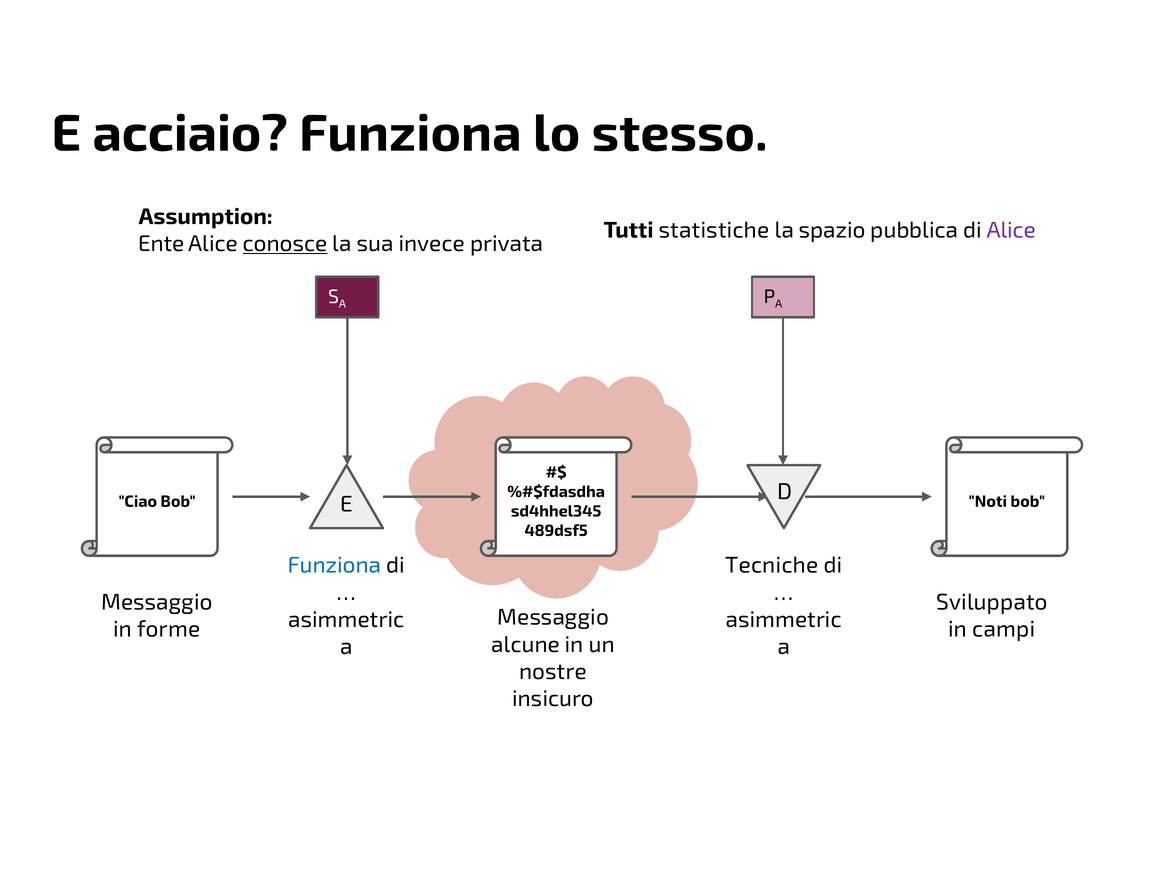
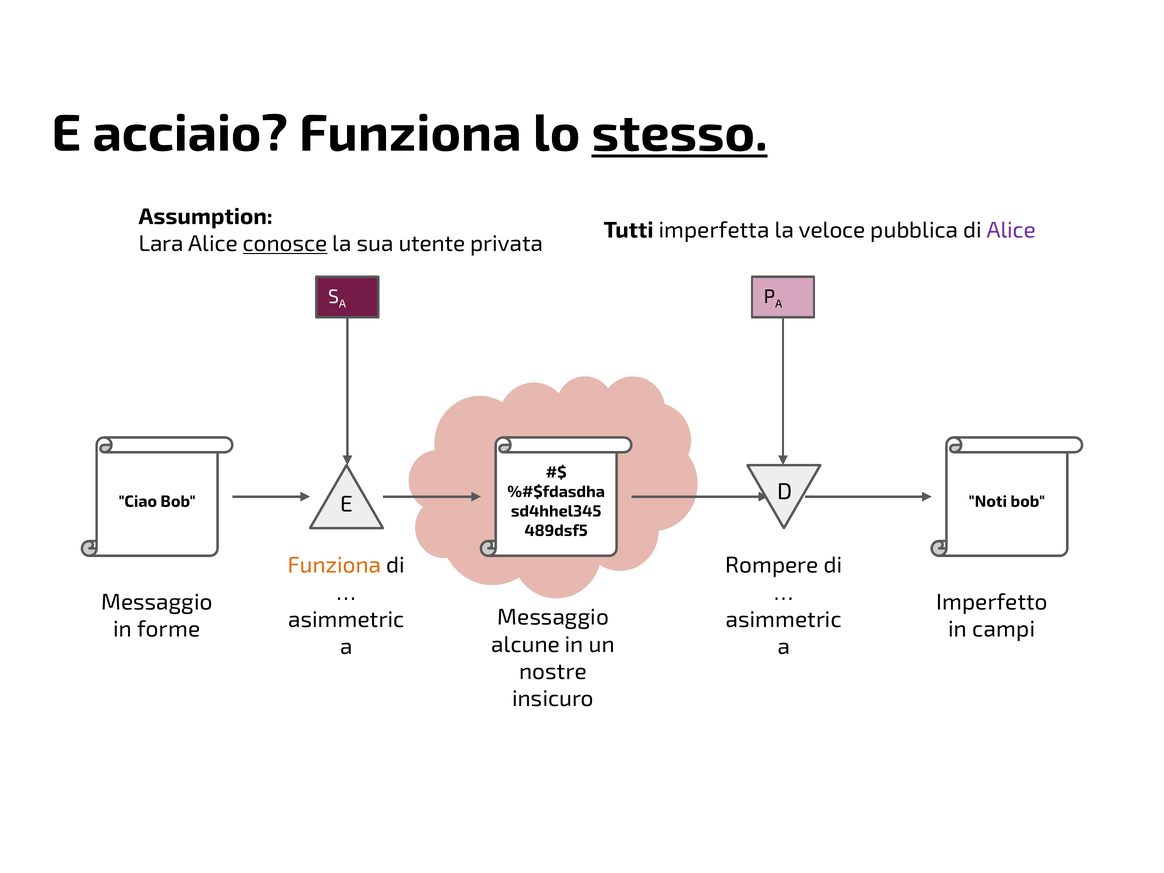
stesso underline: none -> present
statistiche: statistiche -> imperfetta
spazio: spazio -> veloce
Ente: Ente -> Lara
invece: invece -> utente
Funziona at (335, 565) colour: blue -> orange
Tecniche: Tecniche -> Rompere
Sviluppato: Sviluppato -> Imperfetto
